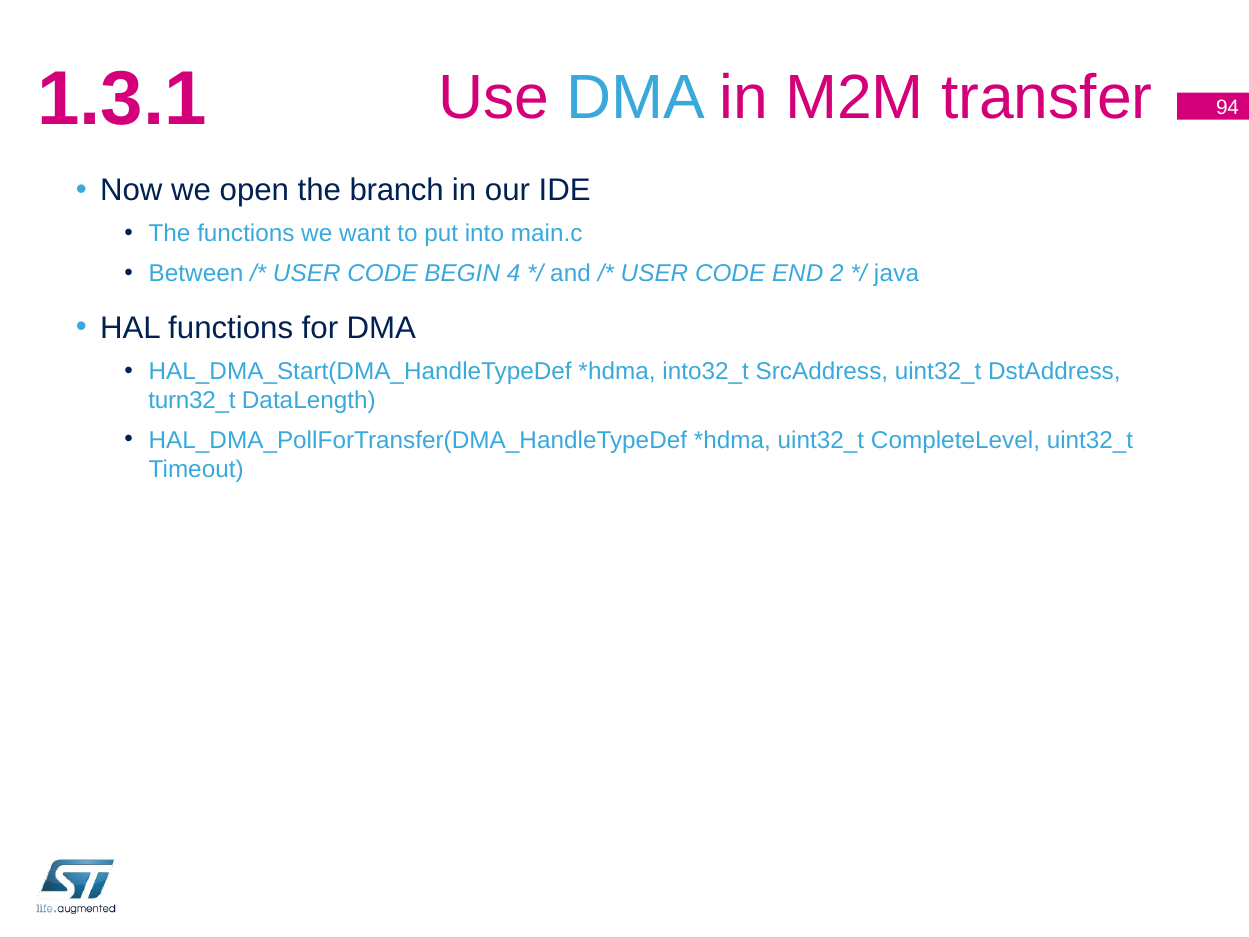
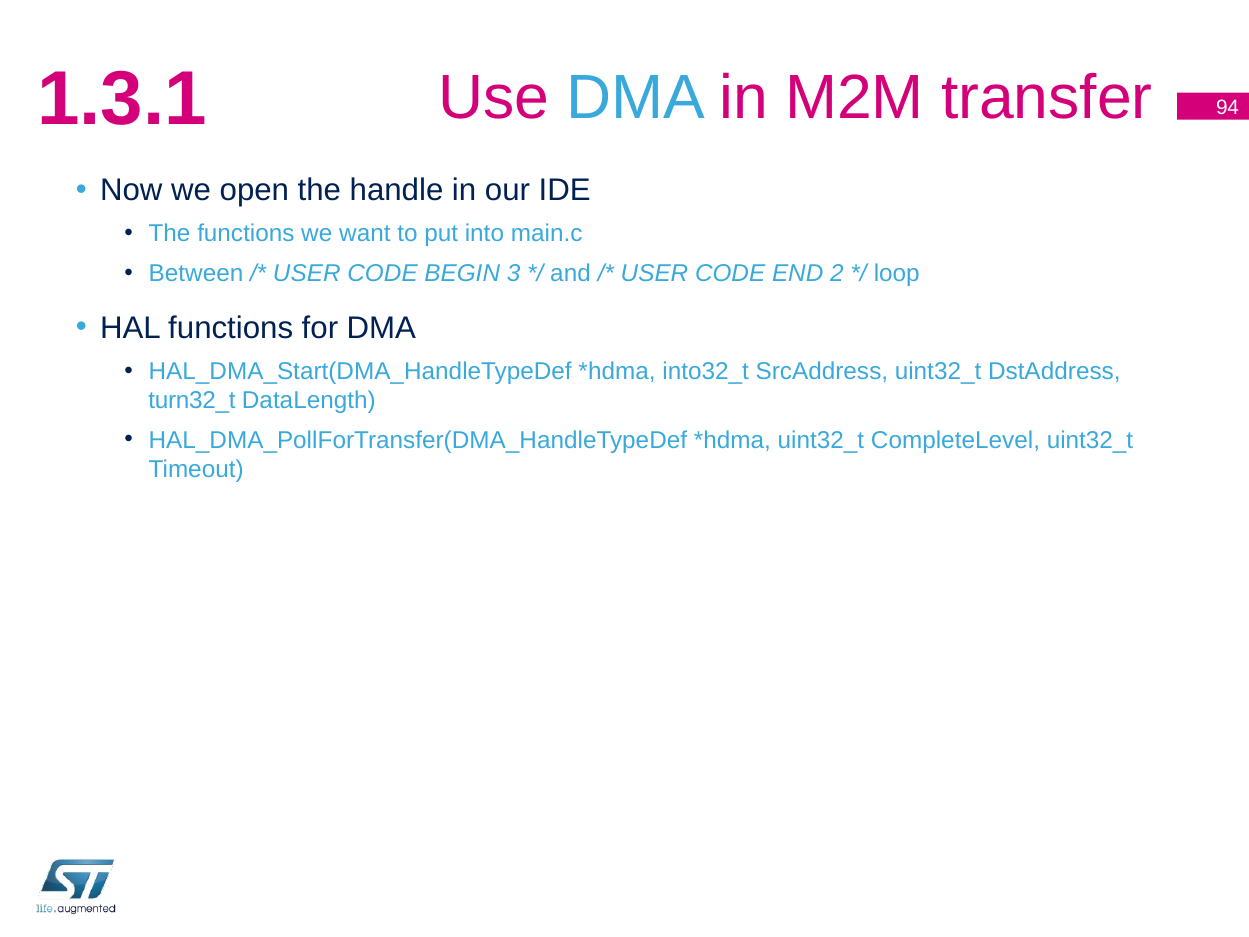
branch: branch -> handle
4: 4 -> 3
java: java -> loop
